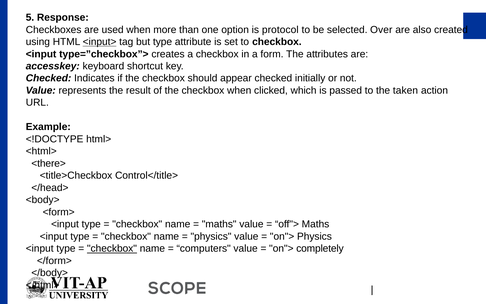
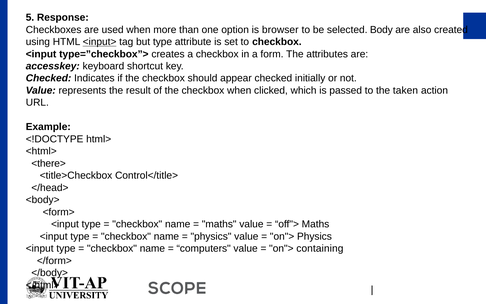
protocol: protocol -> browser
Over: Over -> Body
checkbox at (112, 248) underline: present -> none
completely: completely -> containing
